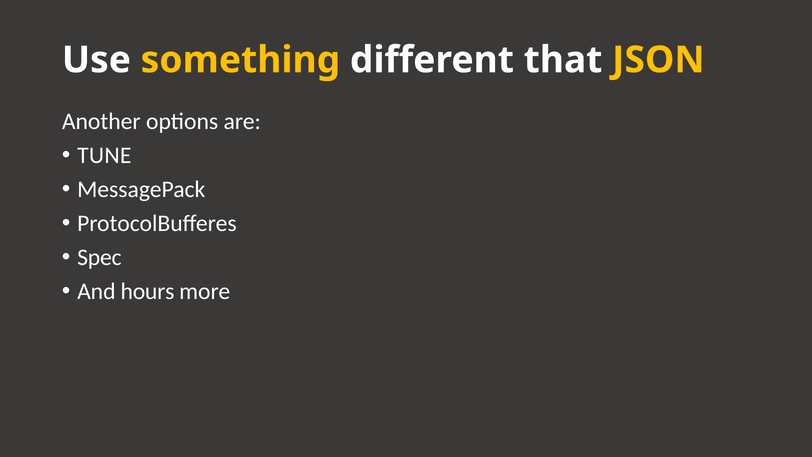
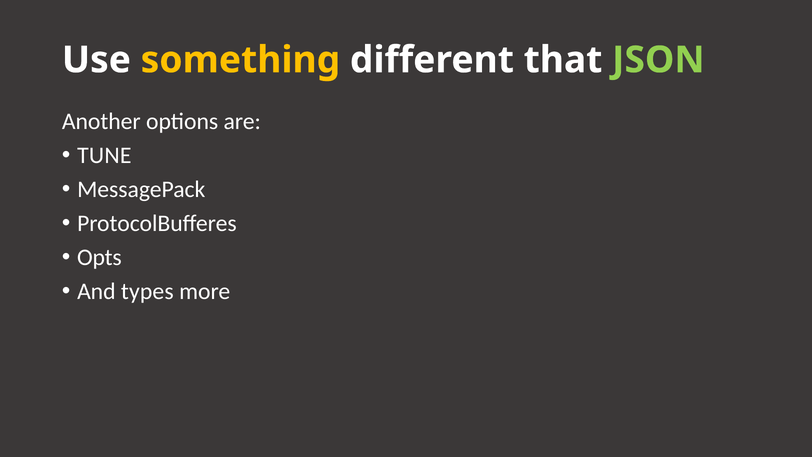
JSON colour: yellow -> light green
Spec: Spec -> Opts
hours: hours -> types
